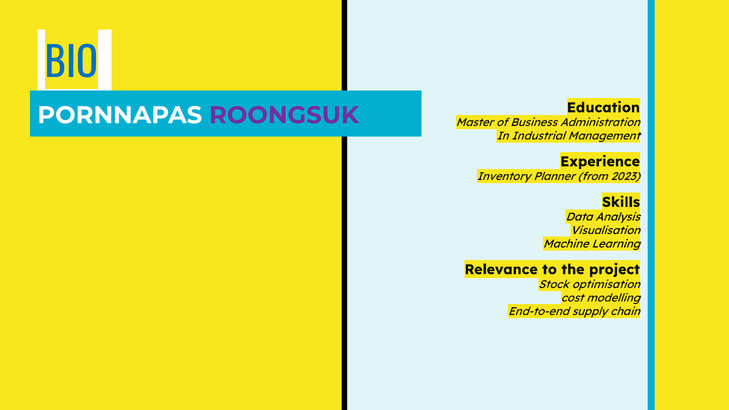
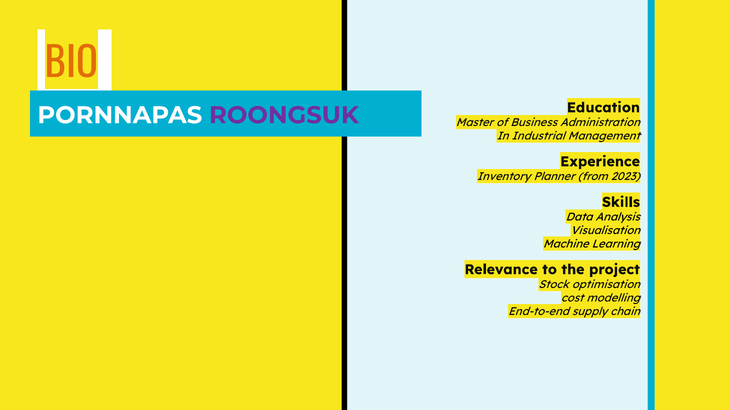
BIO colour: blue -> orange
